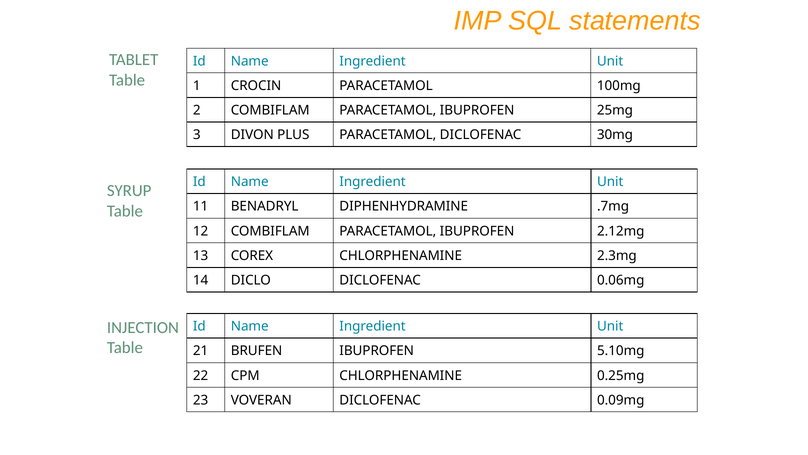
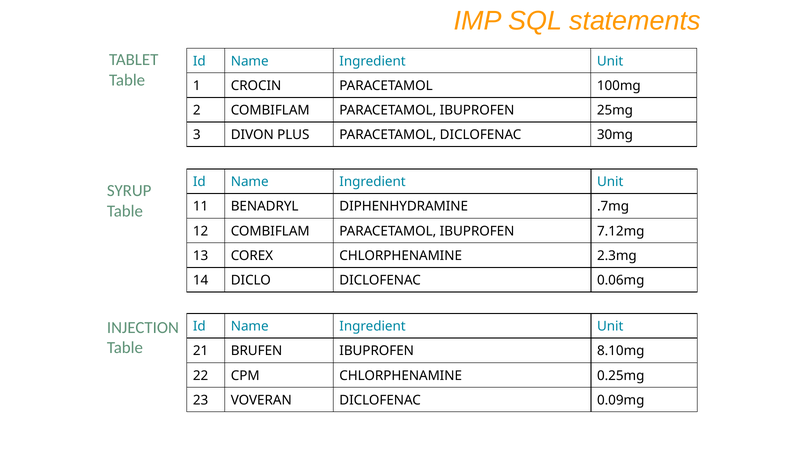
2.12mg: 2.12mg -> 7.12mg
5.10mg: 5.10mg -> 8.10mg
